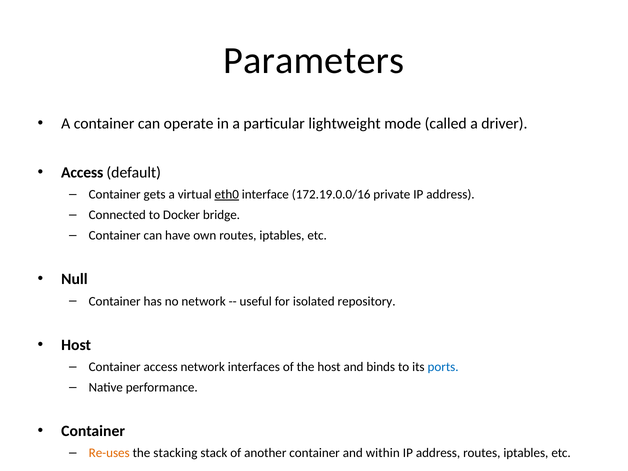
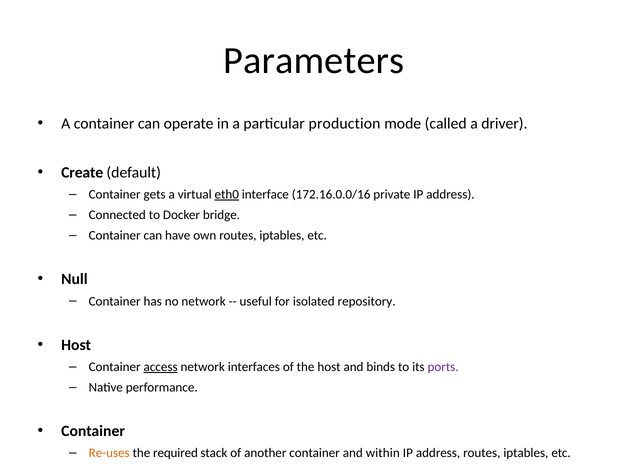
lightweight: lightweight -> production
Access at (82, 172): Access -> Create
172.19.0.0/16: 172.19.0.0/16 -> 172.16.0.0/16
access at (161, 367) underline: none -> present
ports colour: blue -> purple
stacking: stacking -> required
